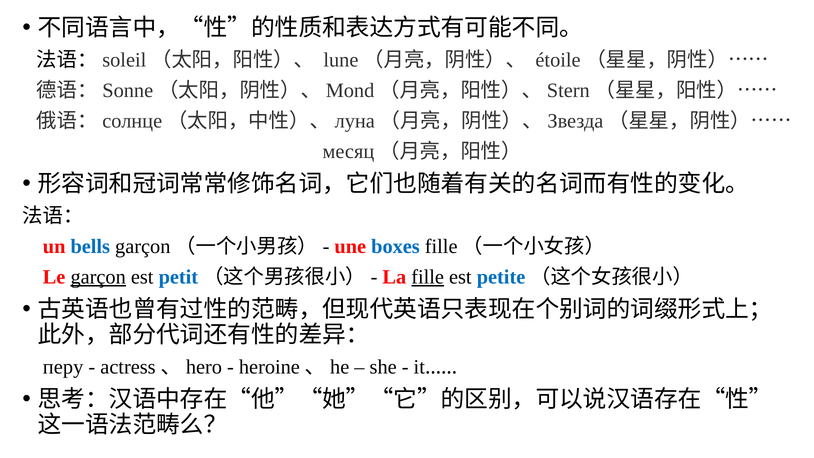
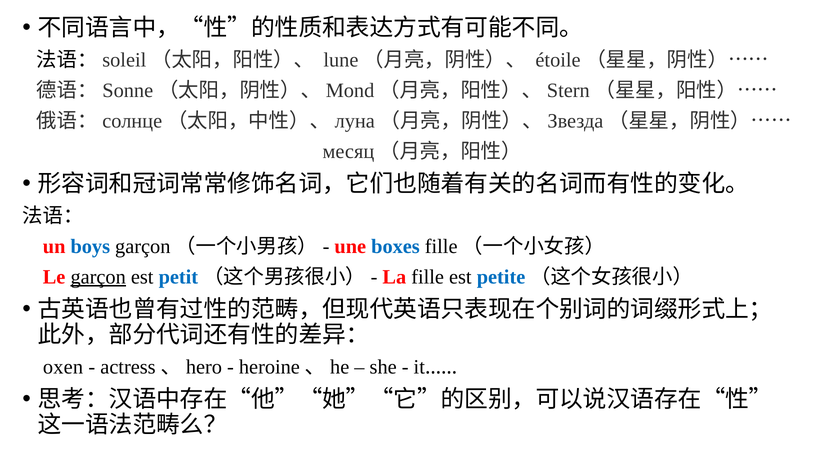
bells: bells -> boys
fille underline: present -> none
перу: перу -> oxen
